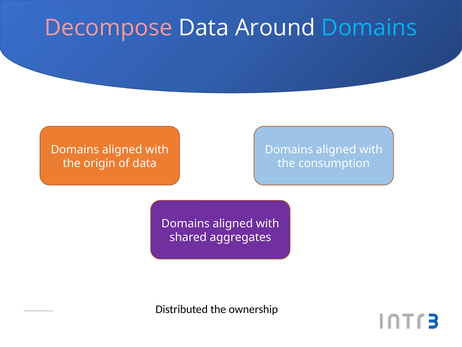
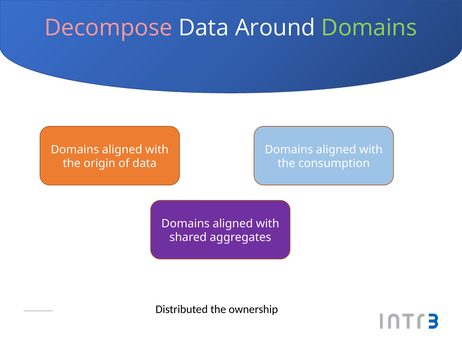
Domains at (369, 28) colour: light blue -> light green
